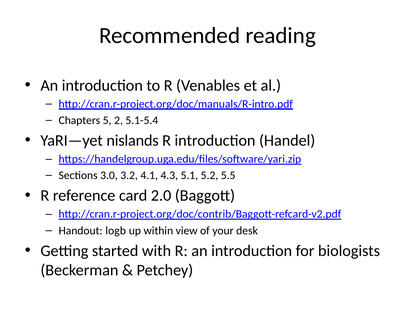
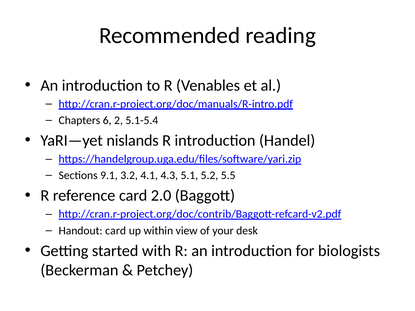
5: 5 -> 6
3.0: 3.0 -> 9.1
Handout logb: logb -> card
